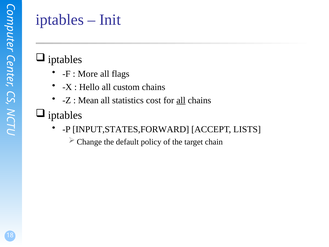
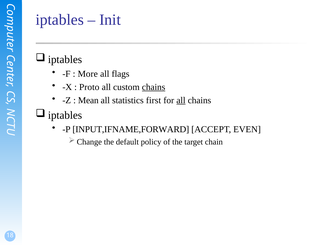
Hello: Hello -> Proto
chains at (154, 87) underline: none -> present
cost: cost -> first
INPUT,STATES,FORWARD: INPUT,STATES,FORWARD -> INPUT,IFNAME,FORWARD
LISTS: LISTS -> EVEN
